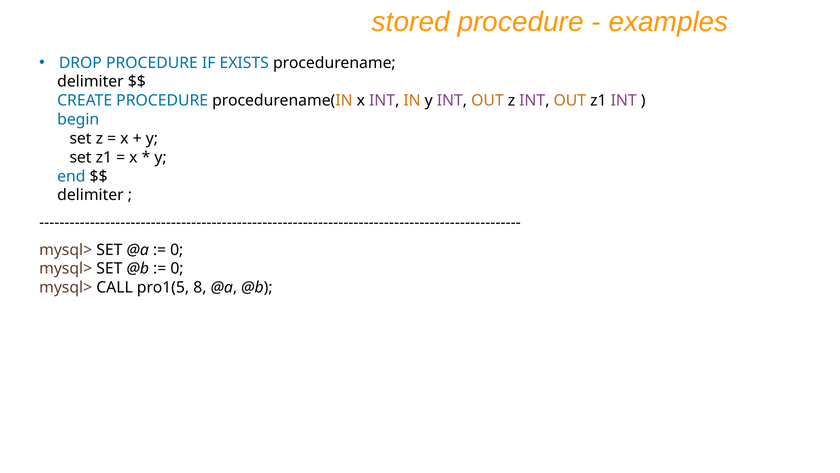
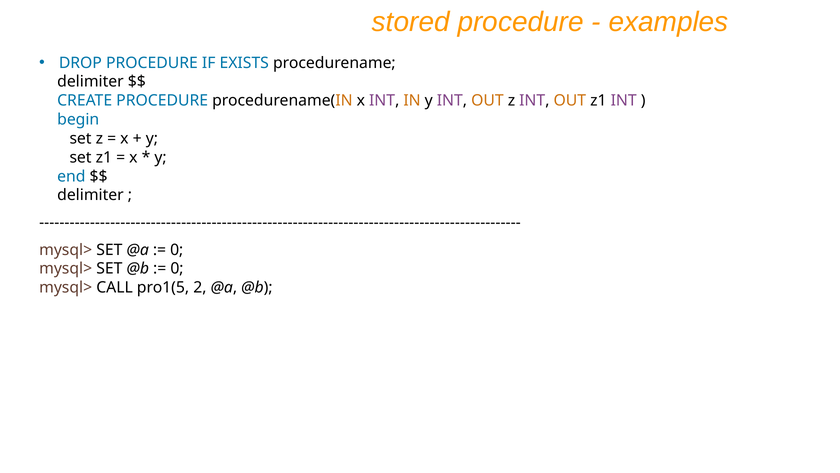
8: 8 -> 2
